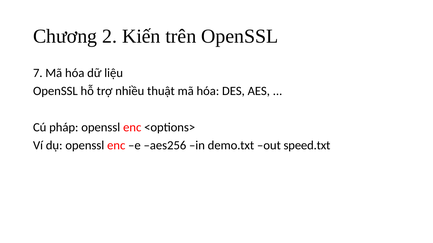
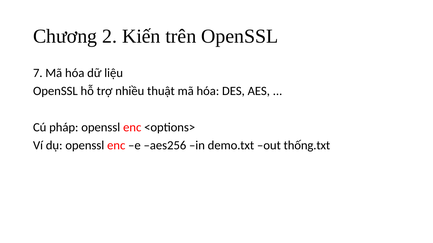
speed.txt: speed.txt -> thống.txt
